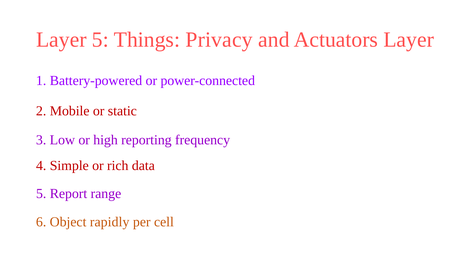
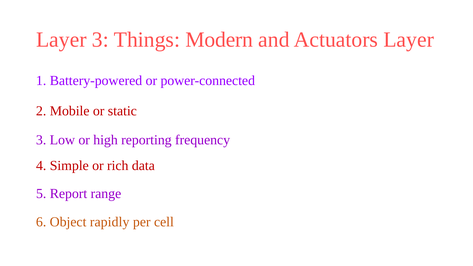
Layer 5: 5 -> 3
Privacy: Privacy -> Modern
